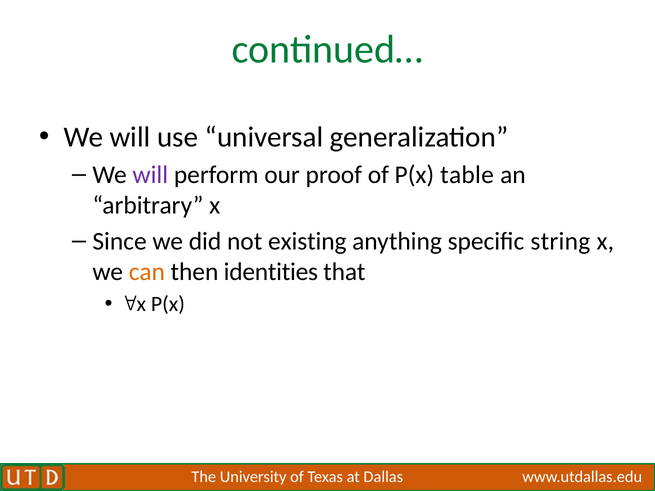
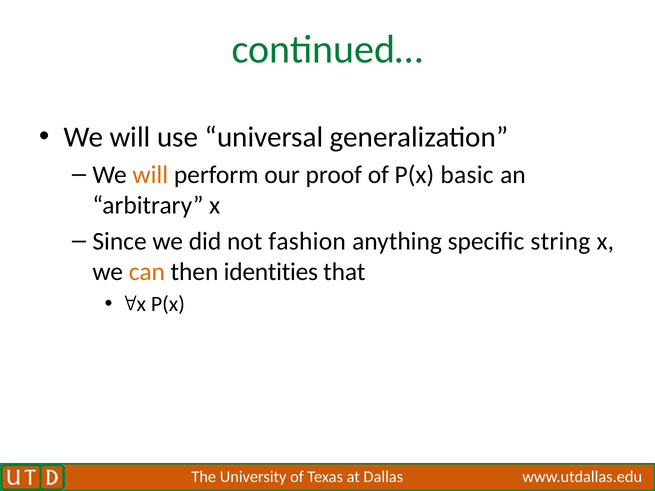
will at (150, 175) colour: purple -> orange
table: table -> basic
existing: existing -> fashion
